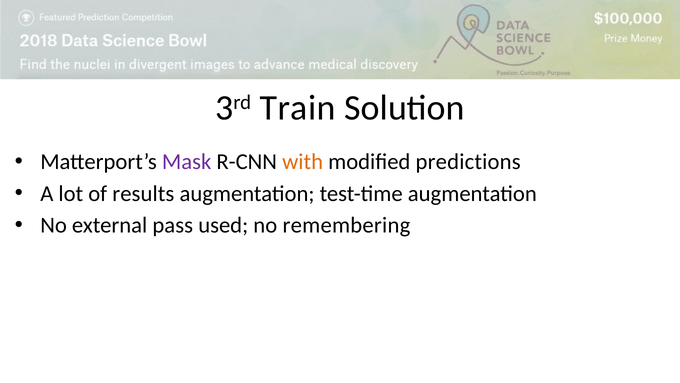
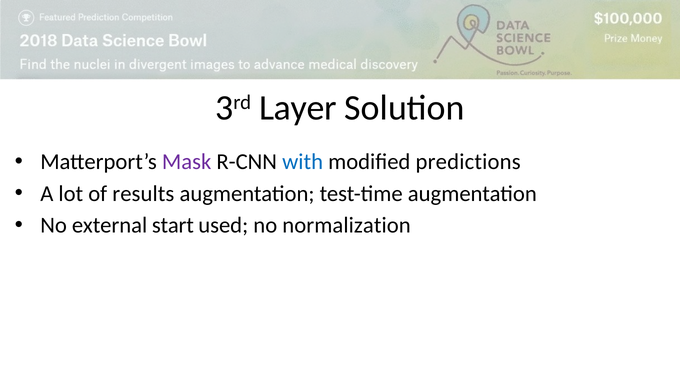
Train: Train -> Layer
with colour: orange -> blue
pass: pass -> start
remembering: remembering -> normalization
